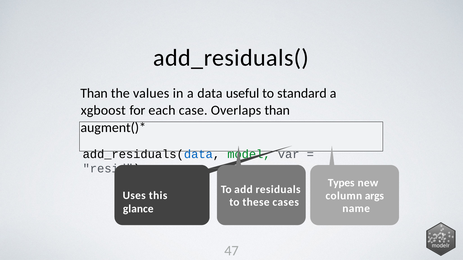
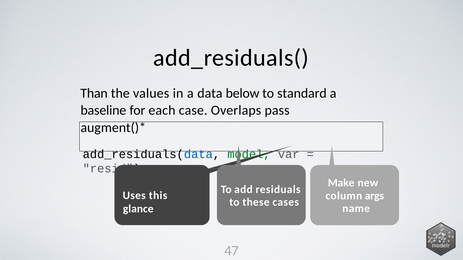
useful: useful -> below
xgboost: xgboost -> baseline
Overlaps than: than -> pass
Types: Types -> Make
